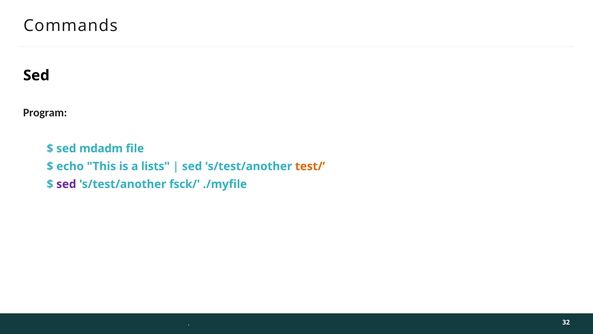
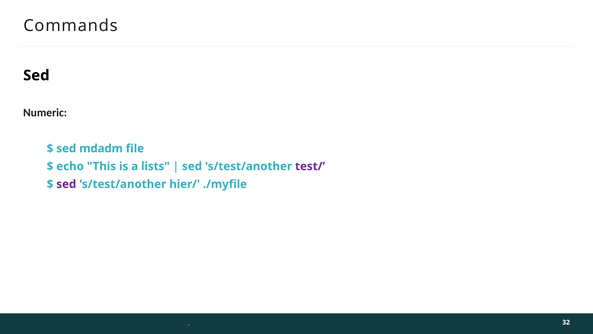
Program: Program -> Numeric
test/ colour: orange -> purple
fsck/: fsck/ -> hier/
